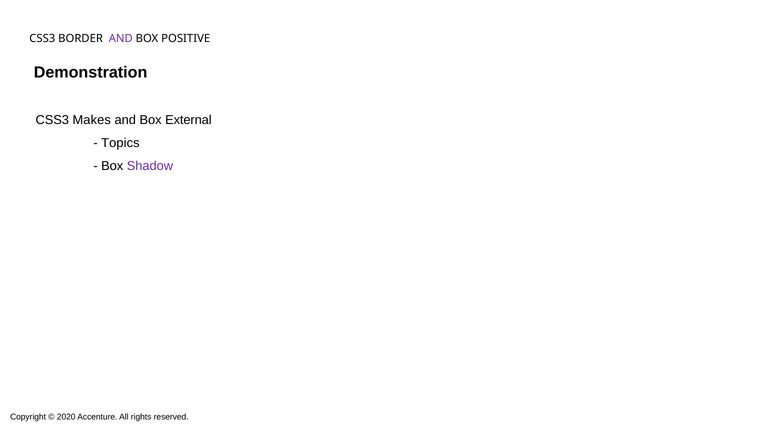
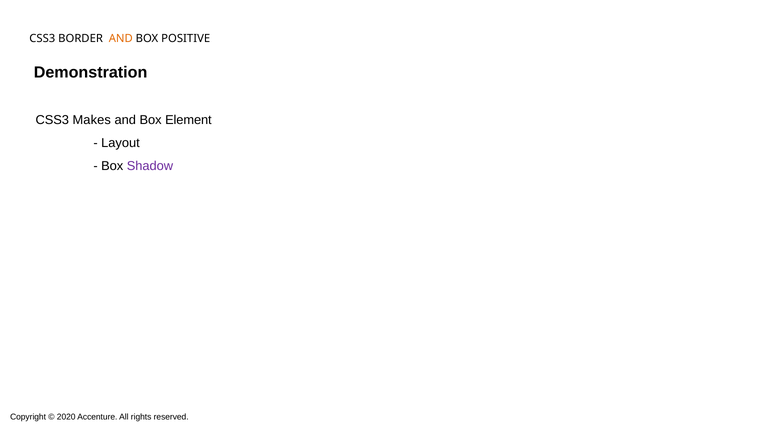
AND at (121, 39) colour: purple -> orange
External: External -> Element
Topics: Topics -> Layout
